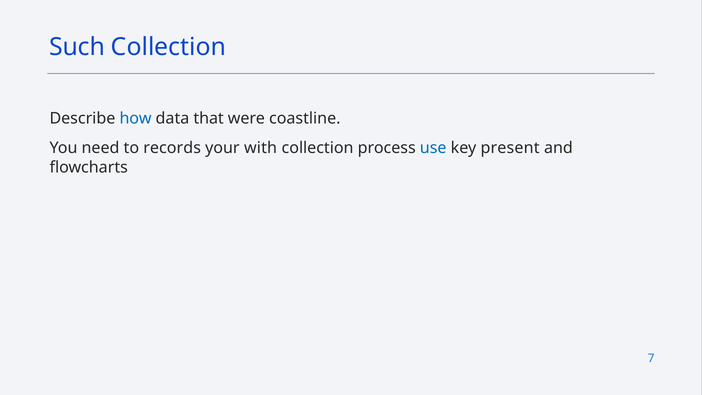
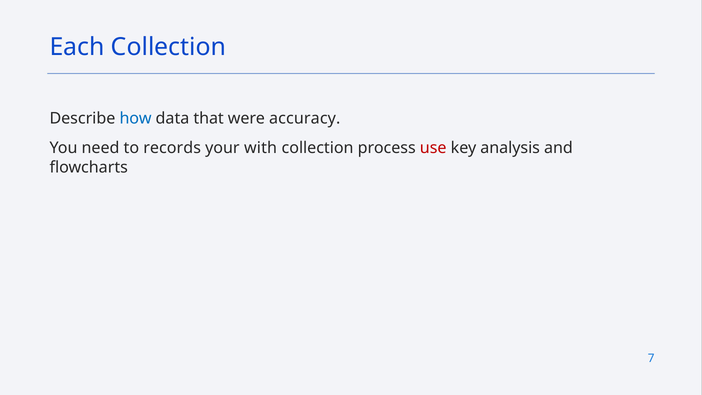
Such: Such -> Each
coastline: coastline -> accuracy
use colour: blue -> red
present: present -> analysis
